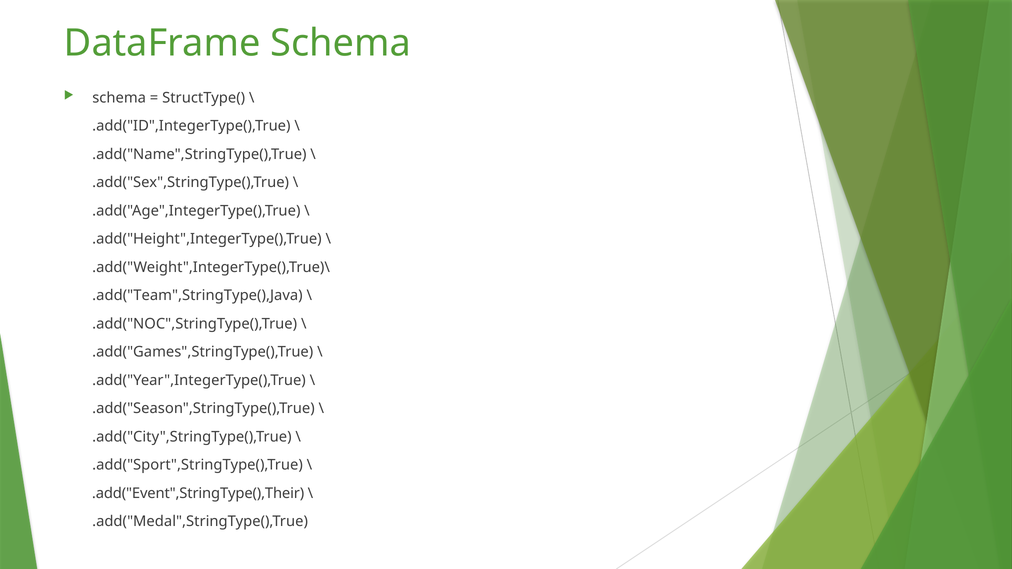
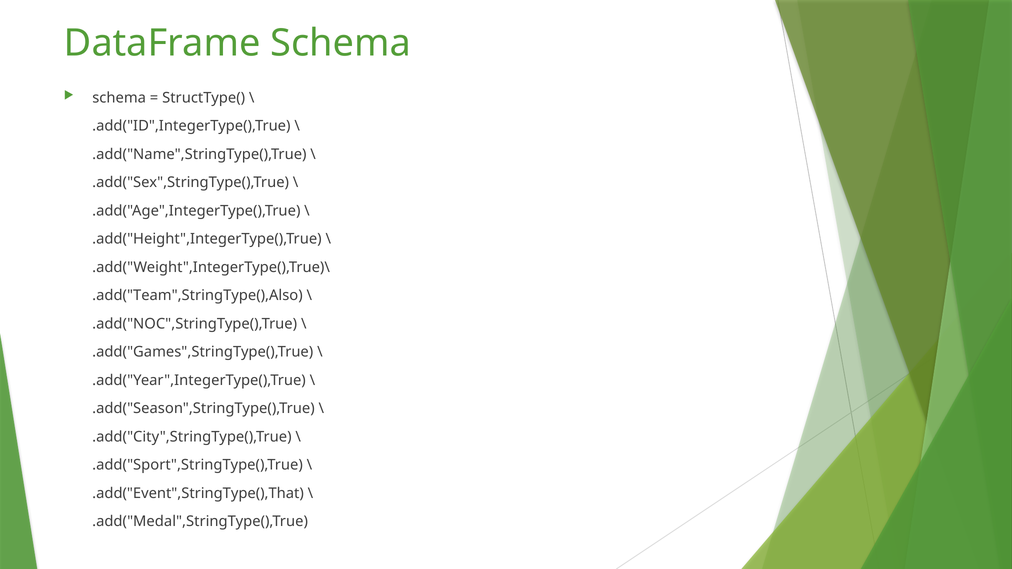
.add("Team",StringType(),Java: .add("Team",StringType(),Java -> .add("Team",StringType(),Also
.add("Event",StringType(),Their: .add("Event",StringType(),Their -> .add("Event",StringType(),That
